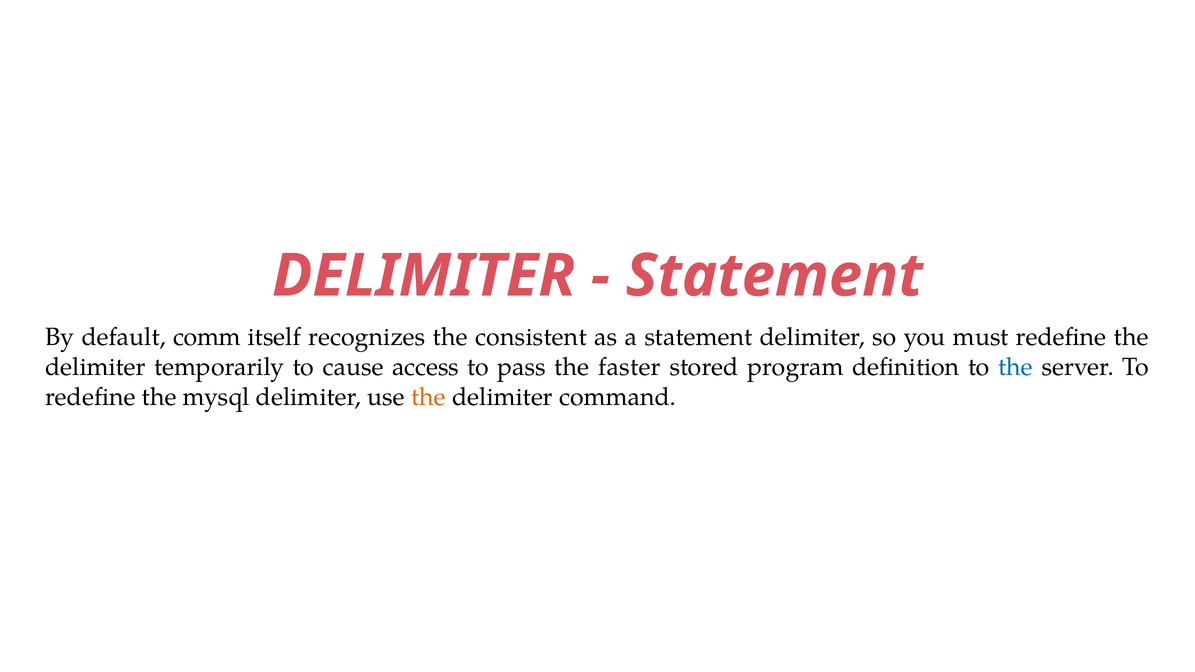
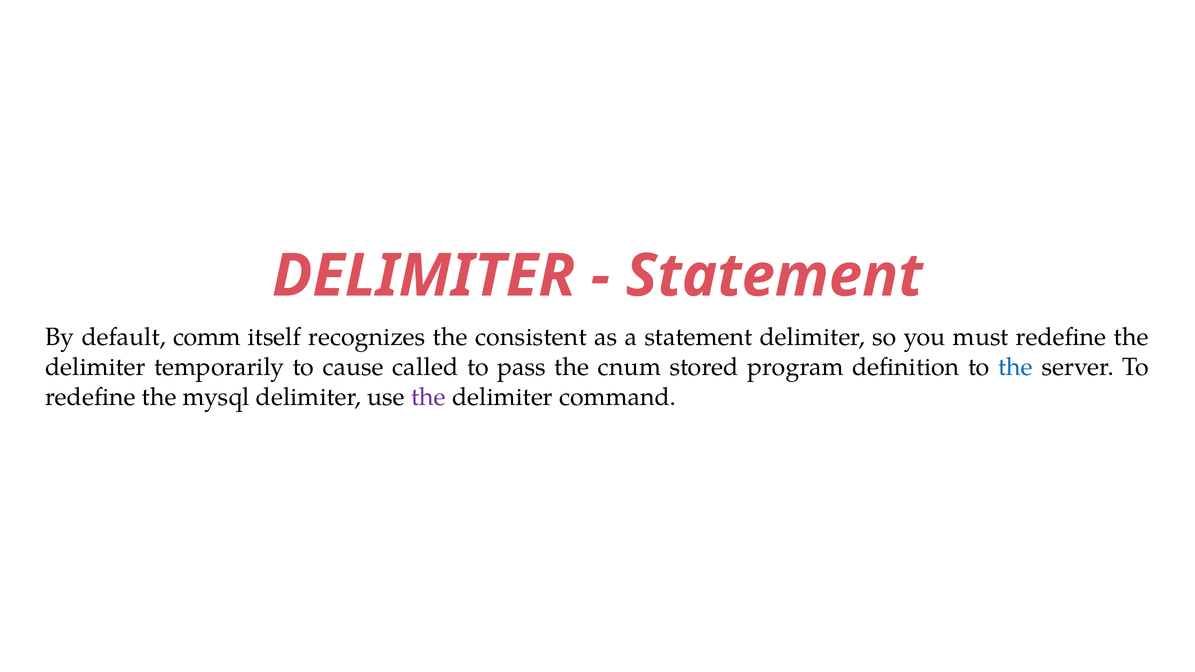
access: access -> called
faster: faster -> cnum
the at (428, 397) colour: orange -> purple
